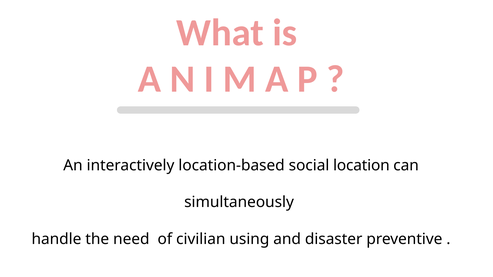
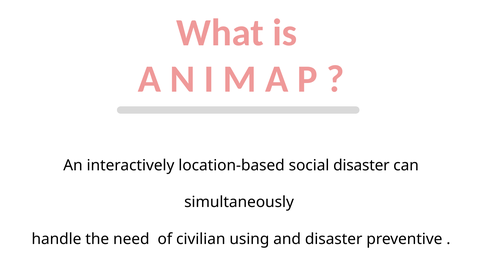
social location: location -> disaster
